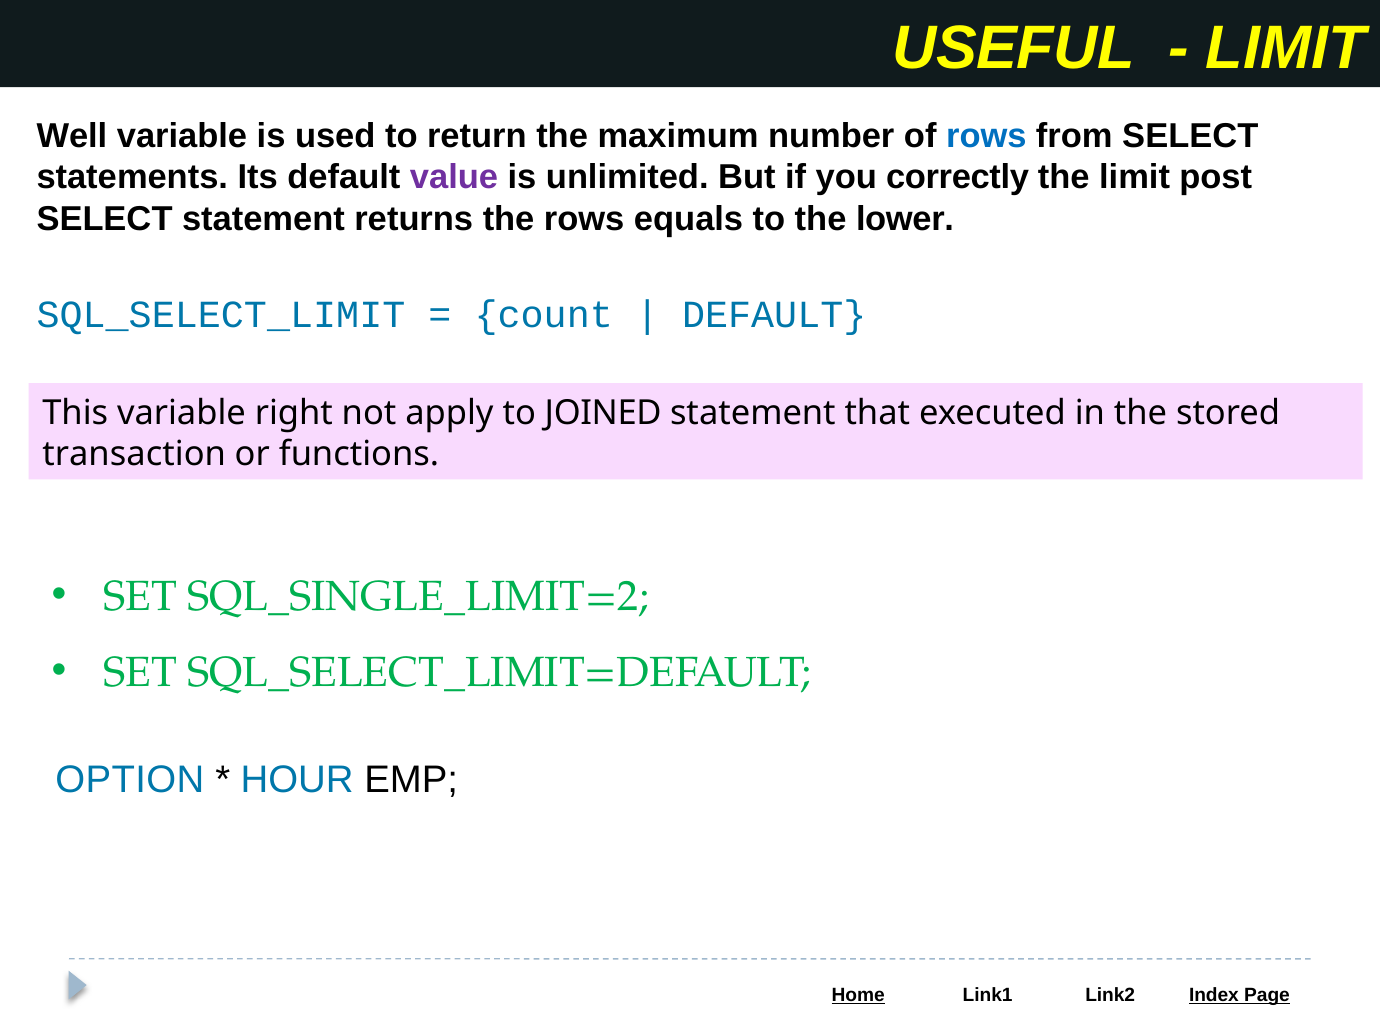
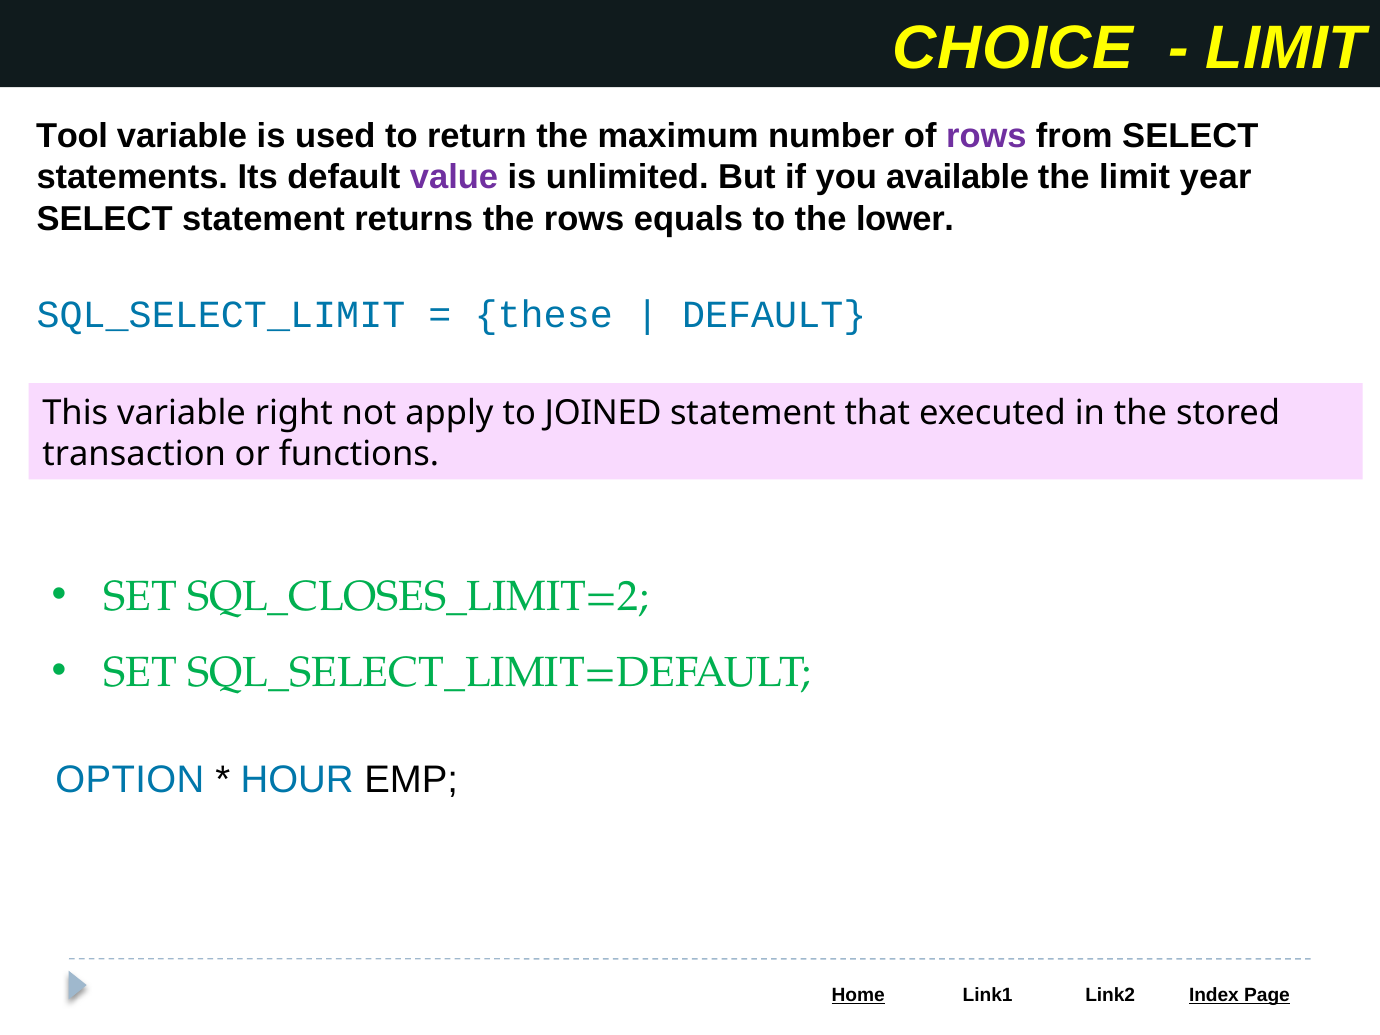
USEFUL: USEFUL -> CHOICE
Well: Well -> Tool
rows at (986, 136) colour: blue -> purple
correctly: correctly -> available
post: post -> year
count: count -> these
SQL_SINGLE_LIMIT=2: SQL_SINGLE_LIMIT=2 -> SQL_CLOSES_LIMIT=2
